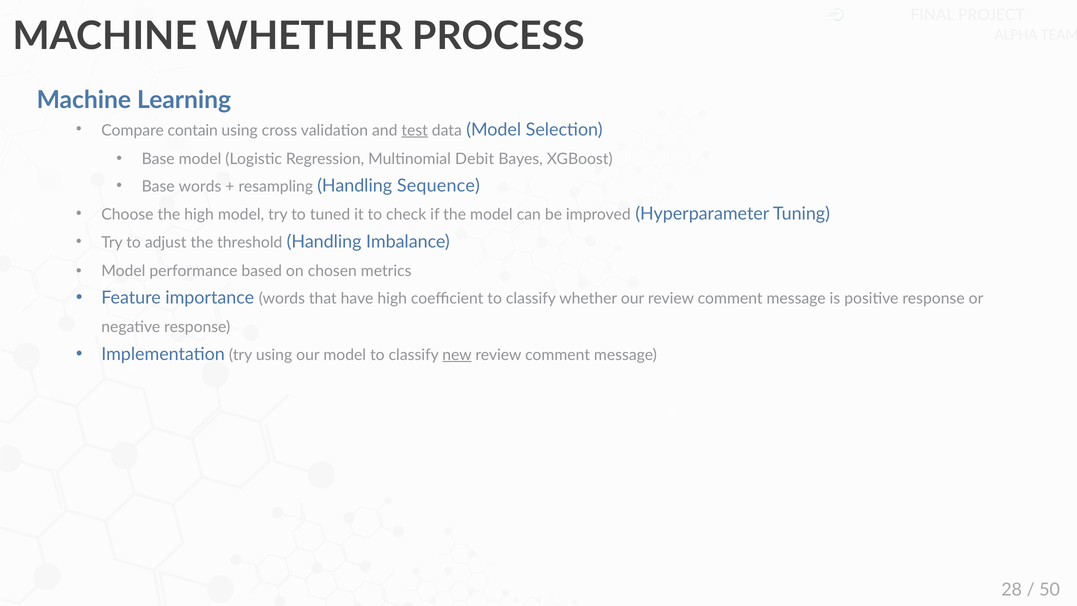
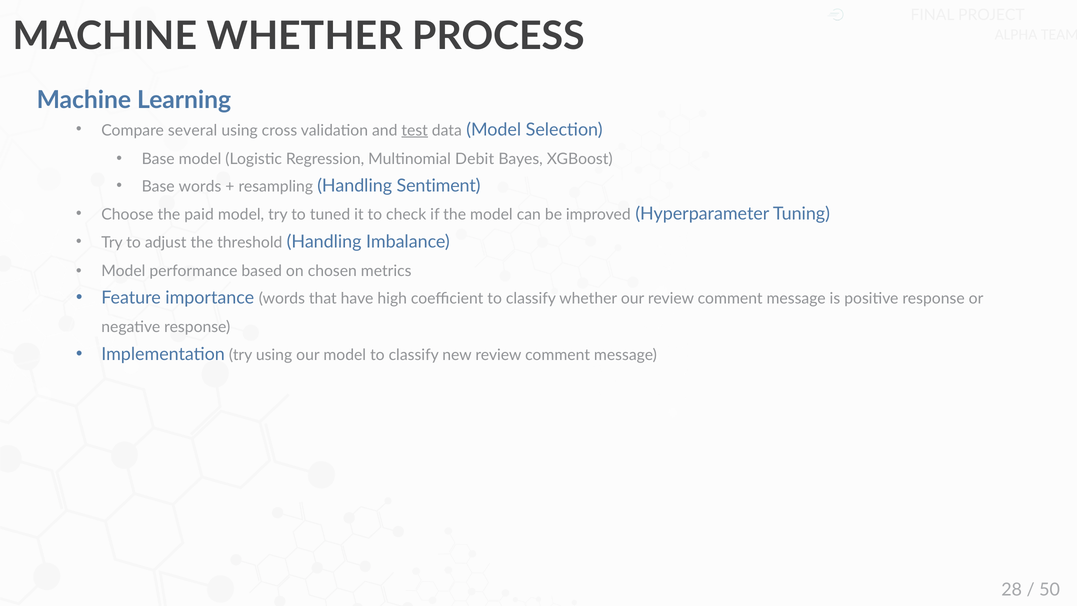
contain: contain -> several
Sequence: Sequence -> Sentiment
the high: high -> paid
new underline: present -> none
